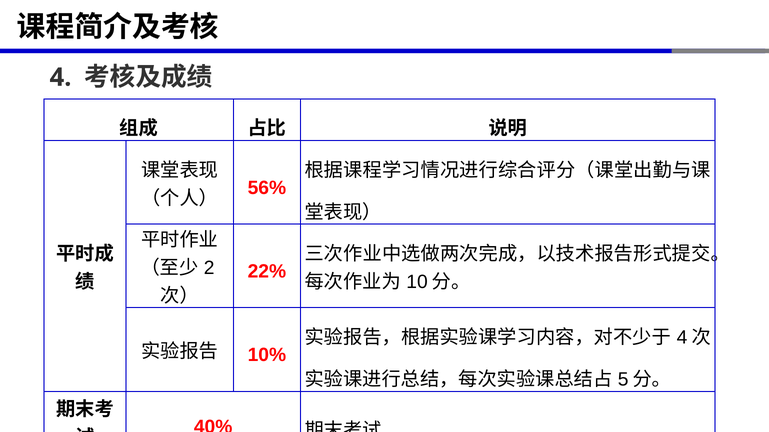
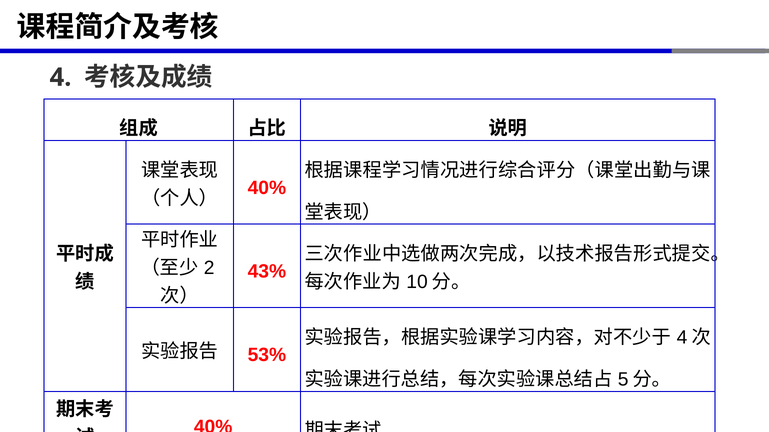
56% at (267, 188): 56% -> 40%
22%: 22% -> 43%
10%: 10% -> 53%
